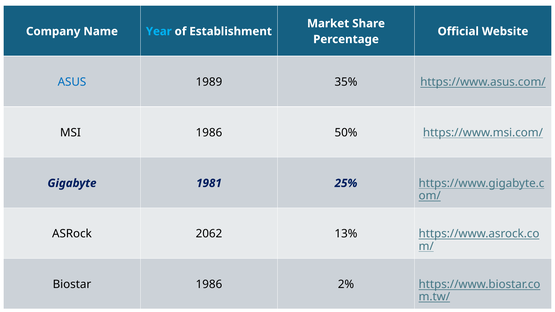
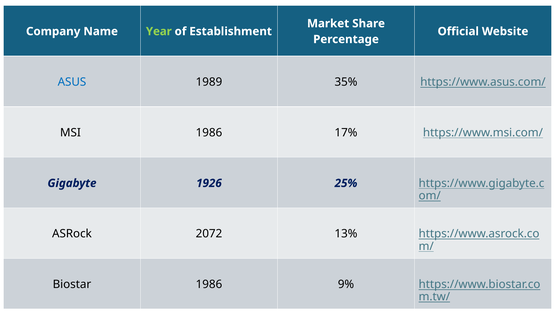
Year colour: light blue -> light green
50%: 50% -> 17%
1981: 1981 -> 1926
2062: 2062 -> 2072
2%: 2% -> 9%
